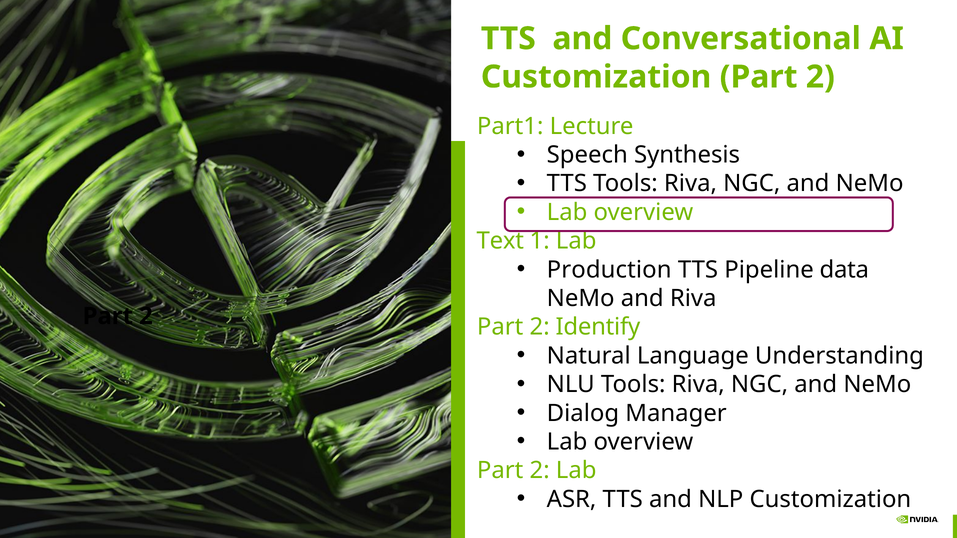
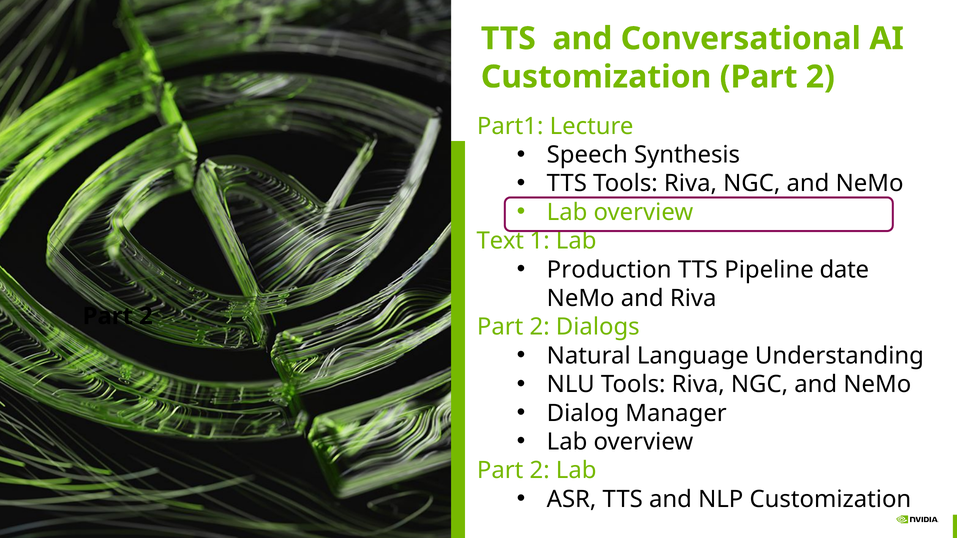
data: data -> date
Identify: Identify -> Dialogs
